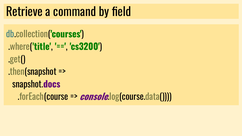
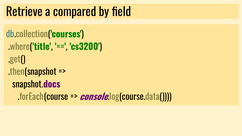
command: command -> compared
